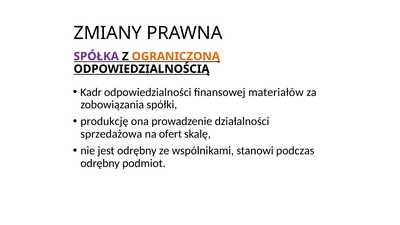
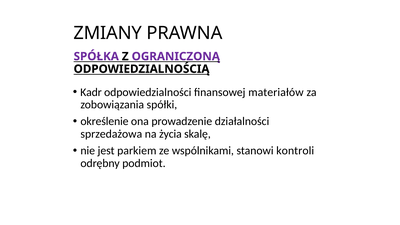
OGRANICZONĄ colour: orange -> purple
produkcję: produkcję -> określenie
ofert: ofert -> życia
jest odrębny: odrębny -> parkiem
podczas: podczas -> kontroli
